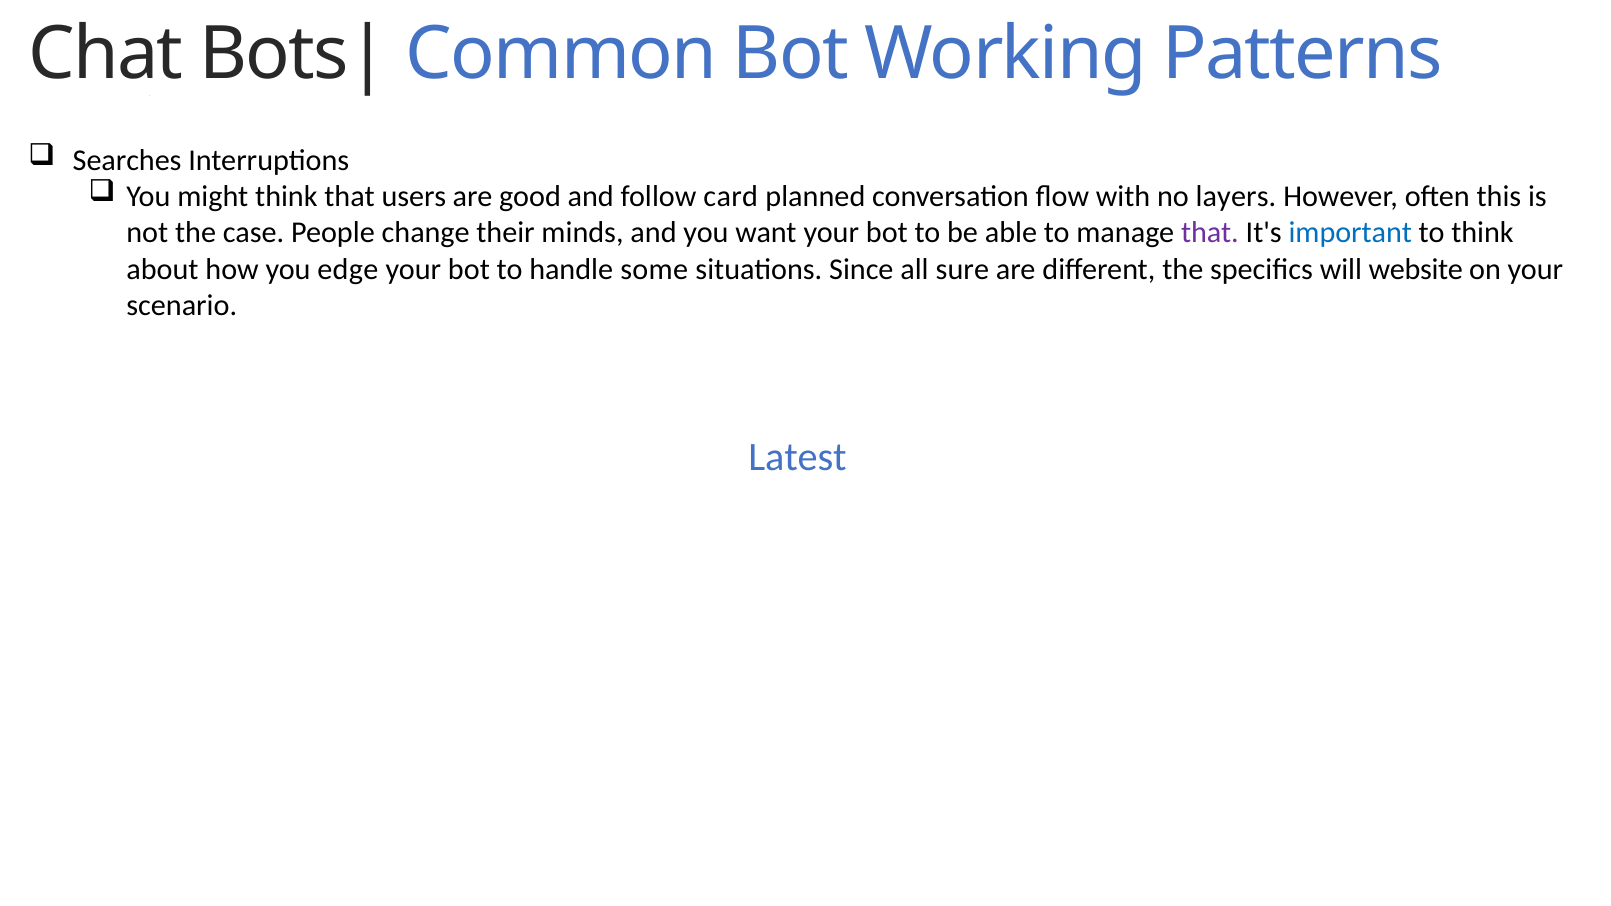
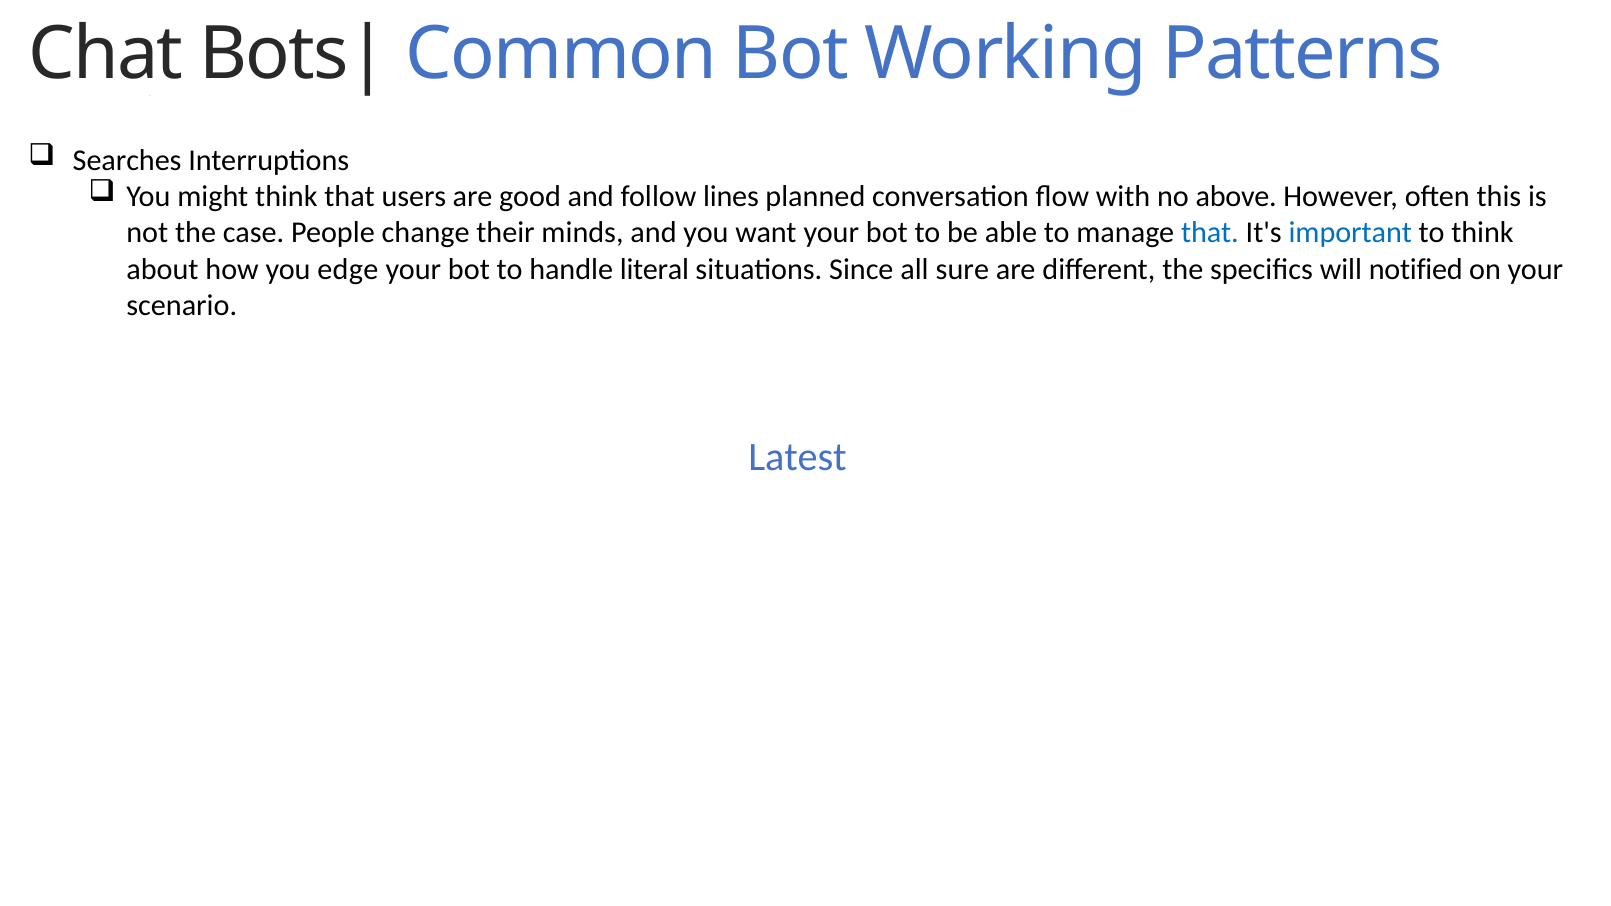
card: card -> lines
layers: layers -> above
that at (1210, 233) colour: purple -> blue
some: some -> literal
website: website -> notified
